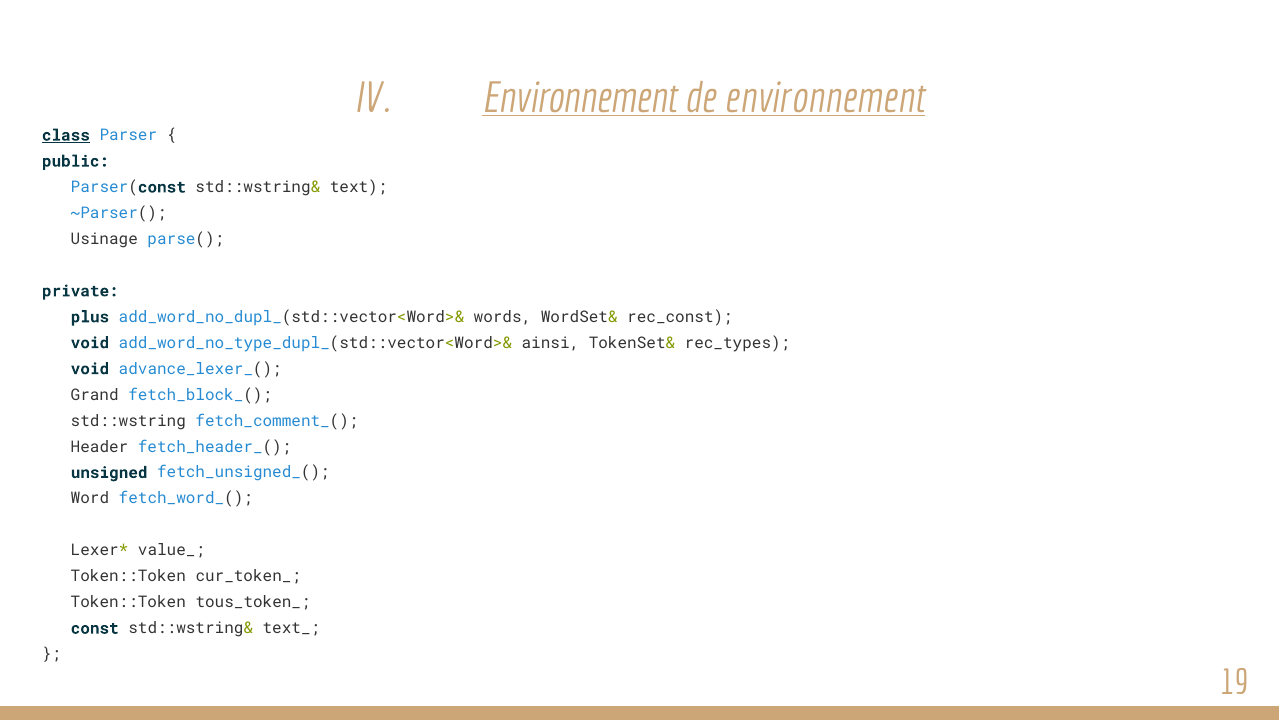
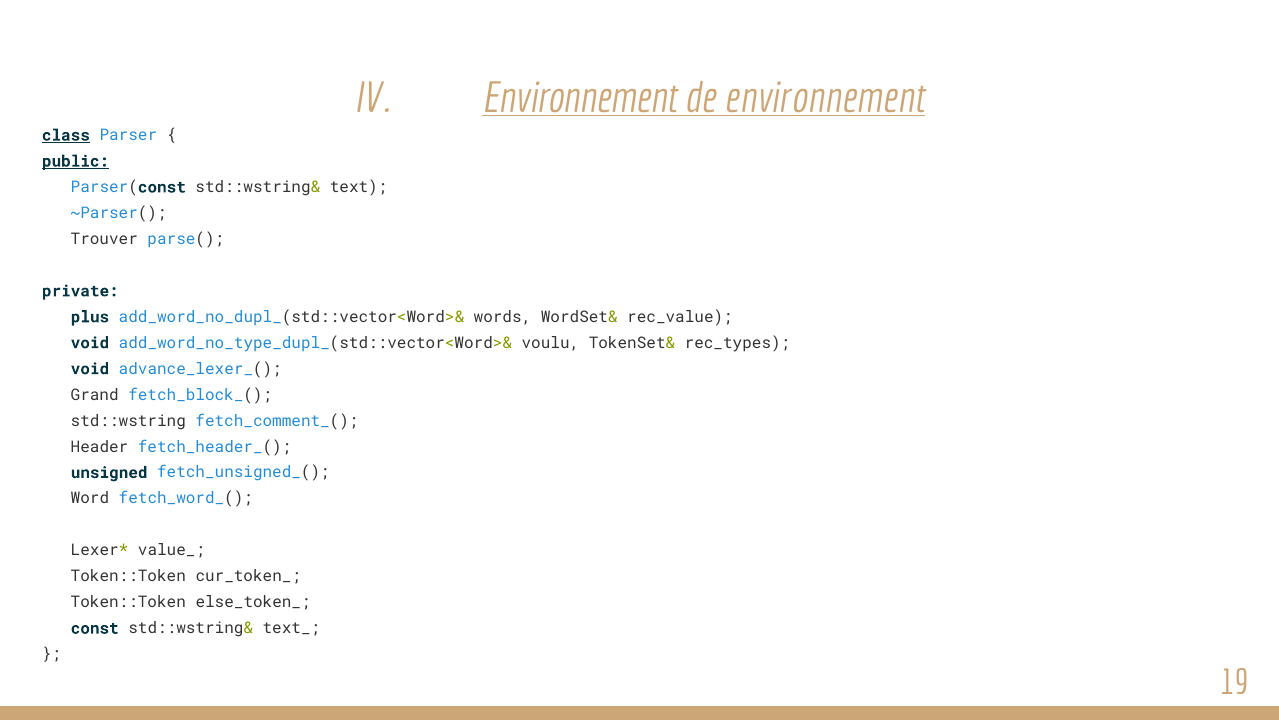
public underline: none -> present
Usinage: Usinage -> Trouver
rec_const: rec_const -> rec_value
ainsi: ainsi -> voulu
tous_token_: tous_token_ -> else_token_
